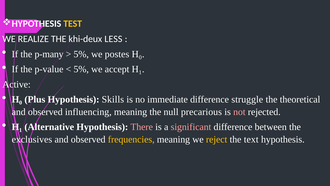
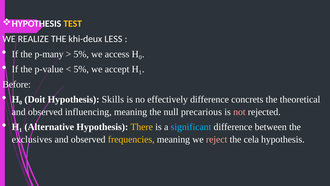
postes: postes -> access
Active: Active -> Before
Plus: Plus -> Doit
immediate: immediate -> effectively
struggle: struggle -> concrets
There colour: pink -> yellow
significant colour: pink -> light blue
reject colour: yellow -> pink
text: text -> cela
